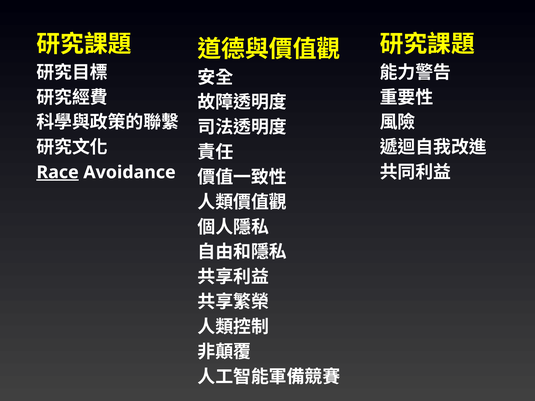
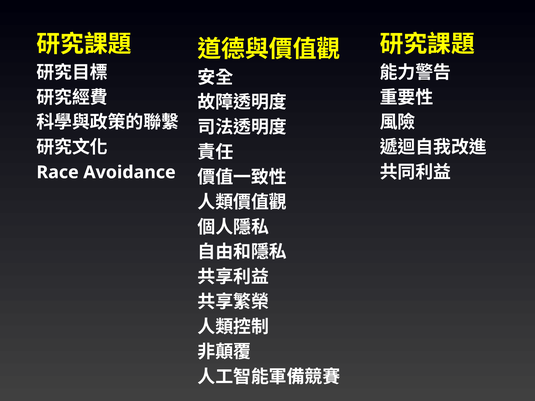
Race underline: present -> none
